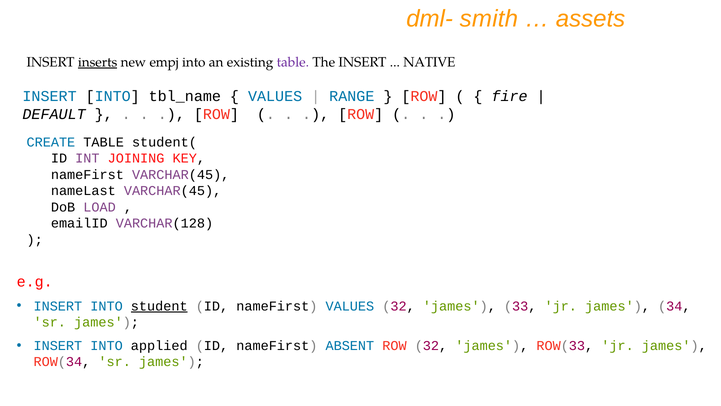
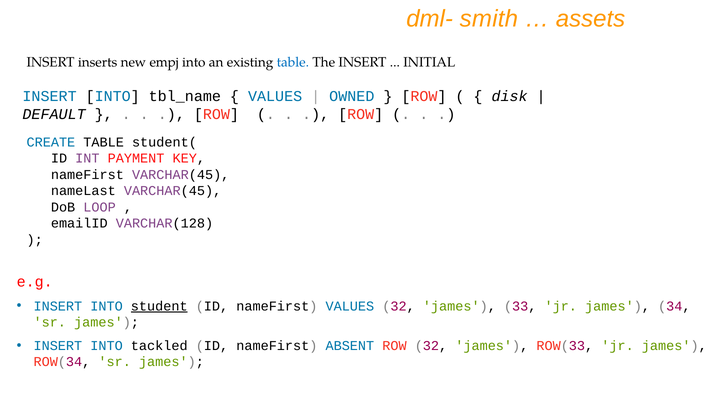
inserts underline: present -> none
table at (293, 62) colour: purple -> blue
NATIVE: NATIVE -> INITIAL
RANGE: RANGE -> OWNED
fire: fire -> disk
JOINING: JOINING -> PAYMENT
LOAD: LOAD -> LOOP
applied: applied -> tackled
